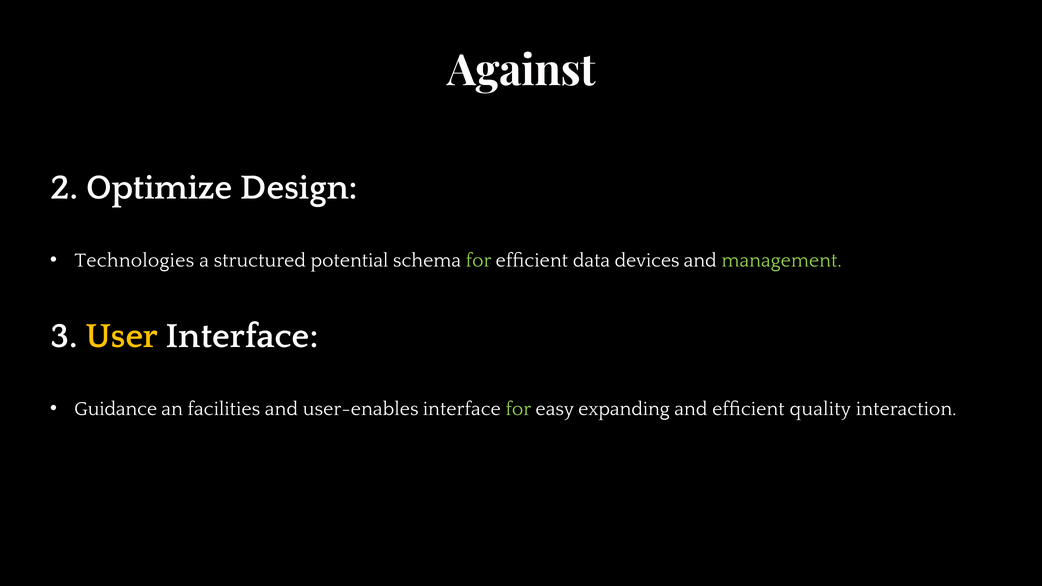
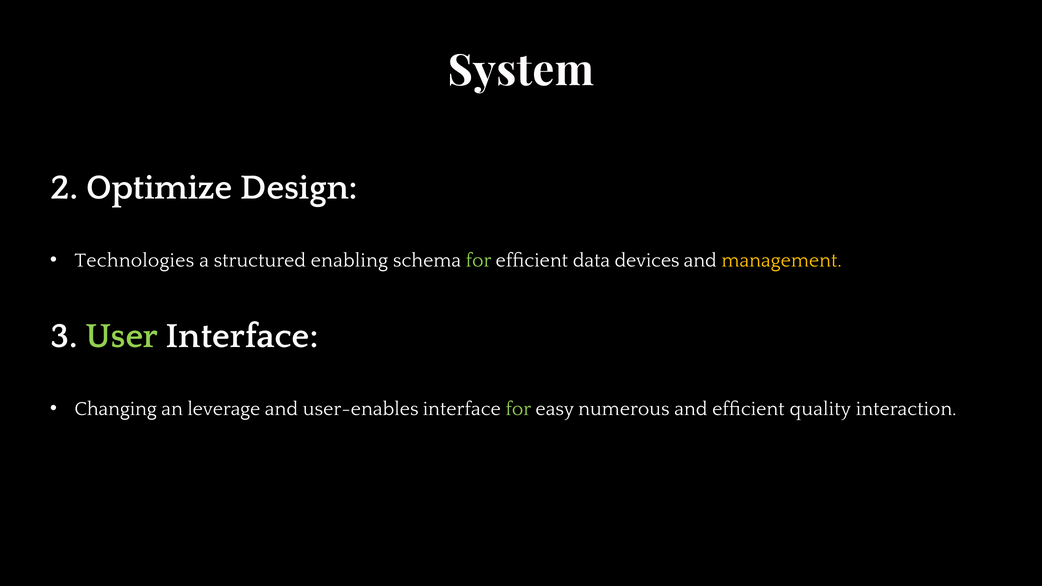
Against: Against -> System
potential: potential -> enabling
management colour: light green -> yellow
User colour: yellow -> light green
Guidance: Guidance -> Changing
facilities: facilities -> leverage
expanding: expanding -> numerous
